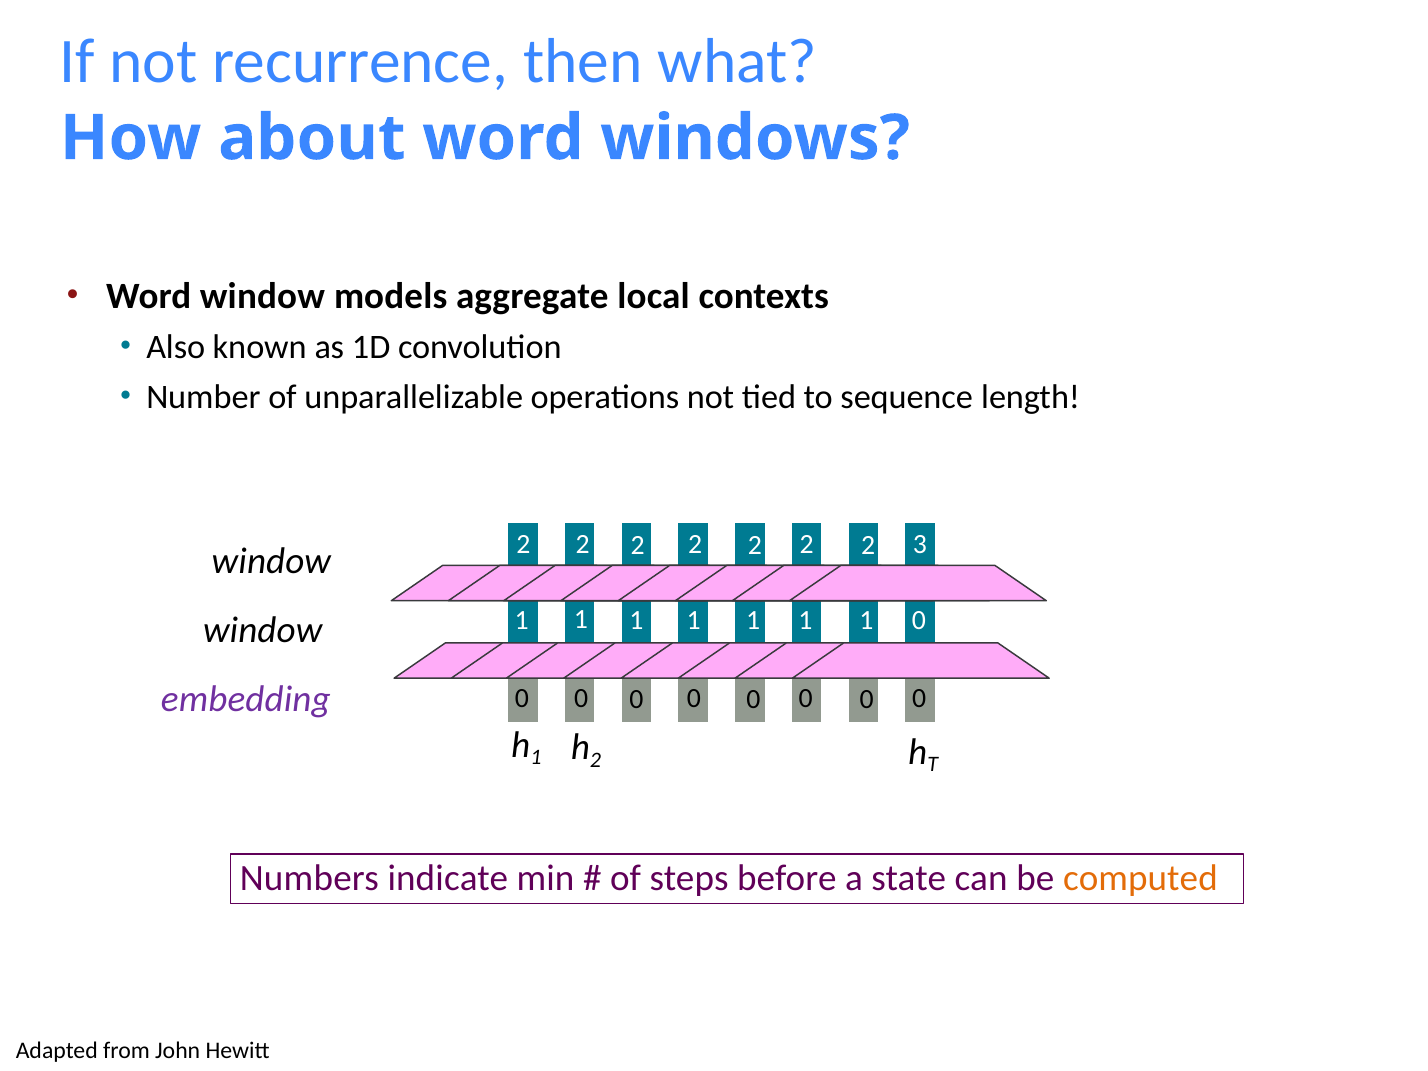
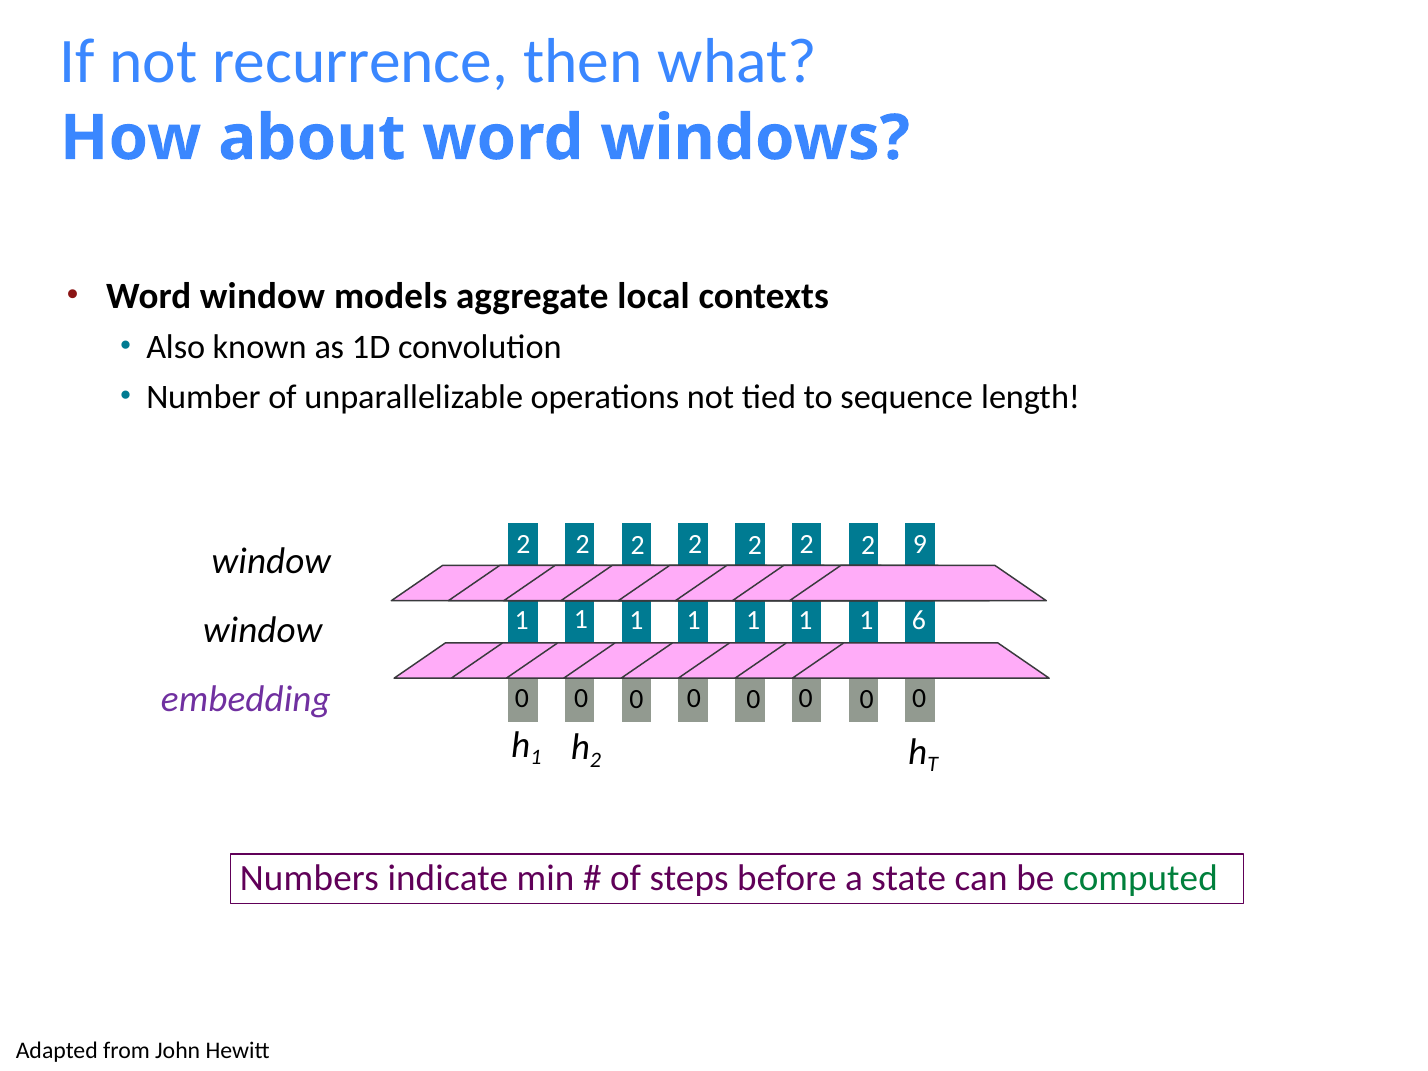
3: 3 -> 9
1 0: 0 -> 6
computed colour: orange -> green
